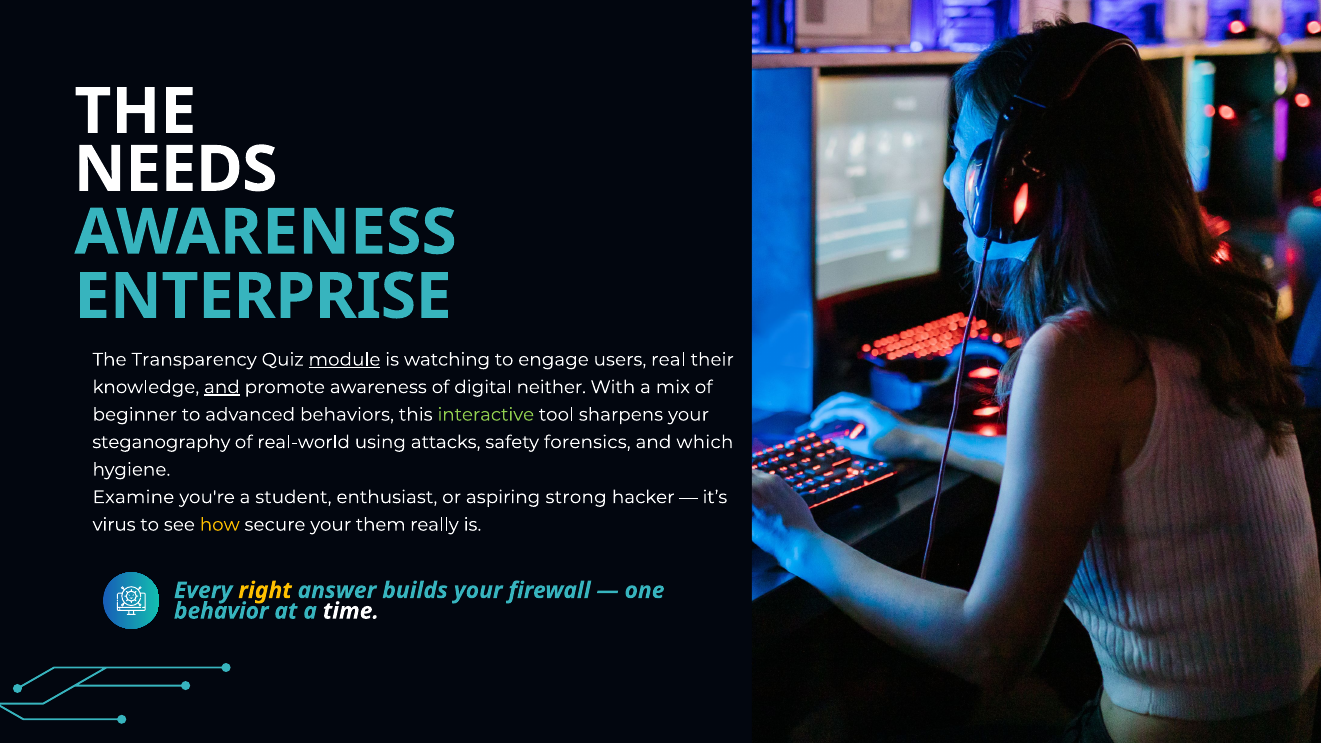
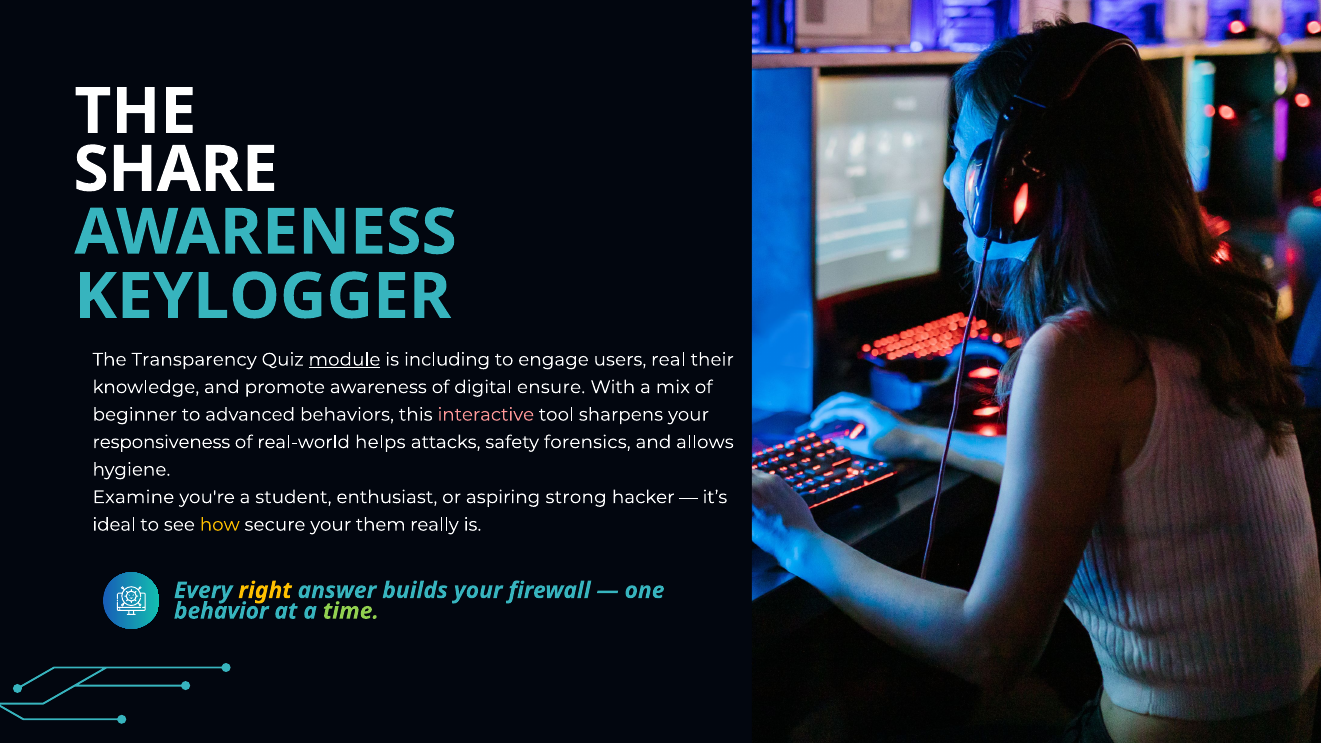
NEEDS: NEEDS -> SHARE
ENTERPRISE: ENTERPRISE -> KEYLOGGER
watching: watching -> including
and at (222, 387) underline: present -> none
neither: neither -> ensure
interactive colour: light green -> pink
steganography: steganography -> responsiveness
using: using -> helps
which: which -> allows
virus: virus -> ideal
time colour: white -> light green
